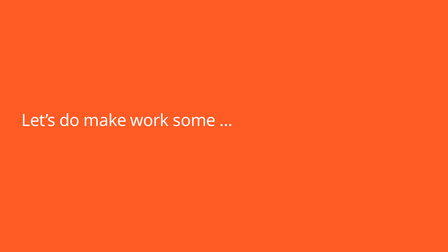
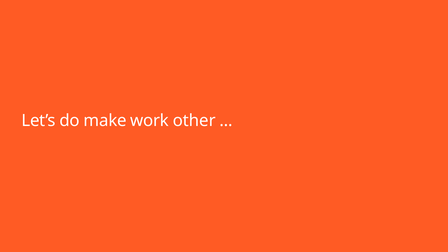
some: some -> other
